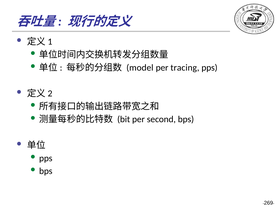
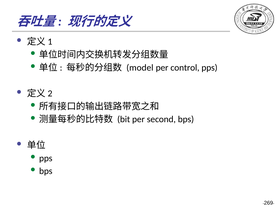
tracing: tracing -> control
